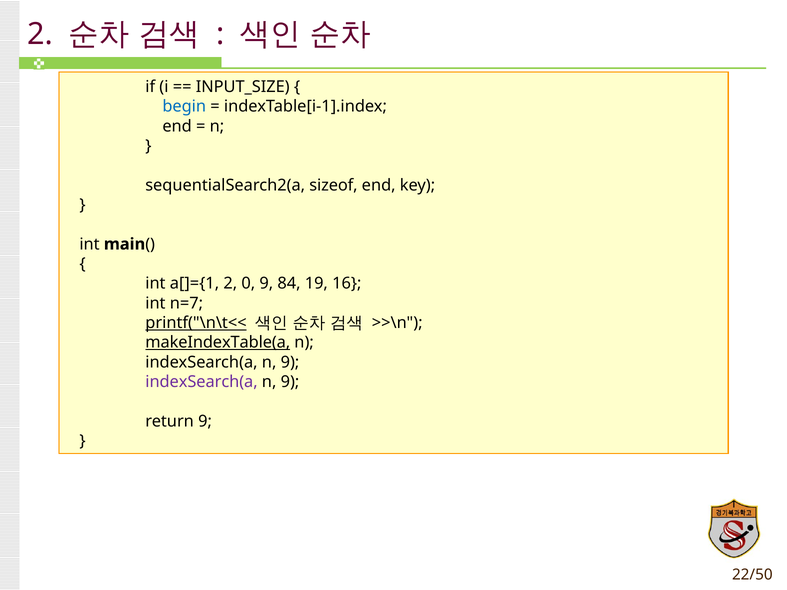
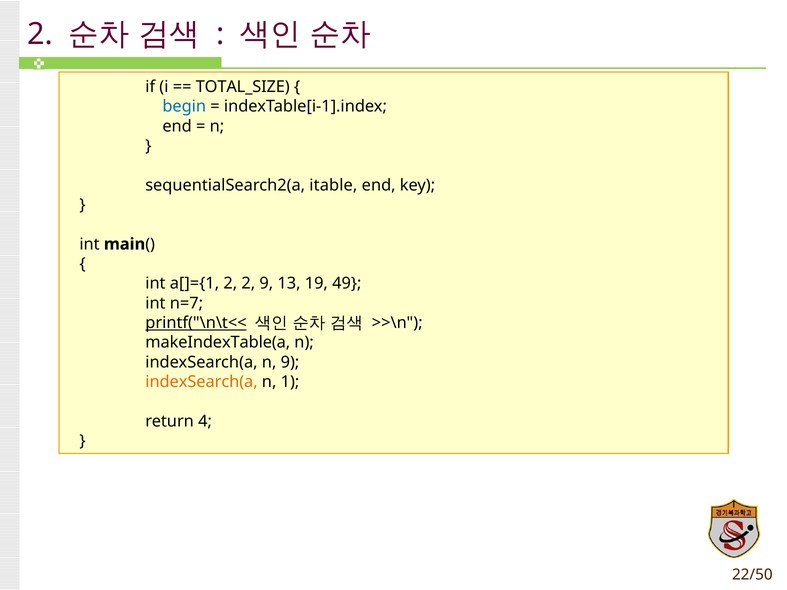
INPUT_SIZE: INPUT_SIZE -> TOTAL_SIZE
sizeof: sizeof -> itable
2 0: 0 -> 2
84: 84 -> 13
16: 16 -> 49
makeIndexTable(a underline: present -> none
indexSearch(a at (201, 382) colour: purple -> orange
9 at (290, 382): 9 -> 1
return 9: 9 -> 4
